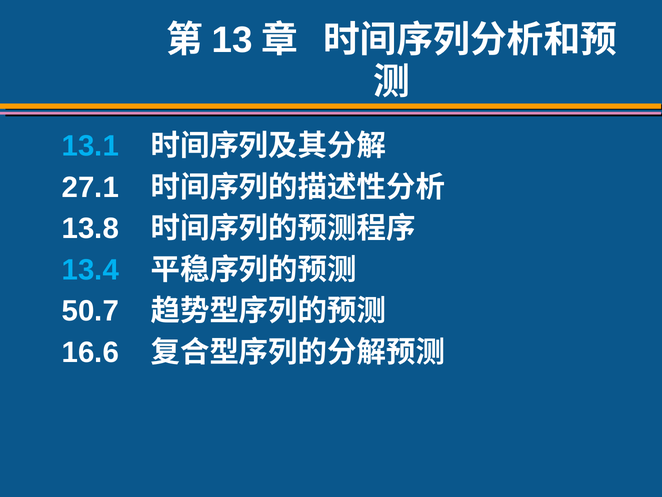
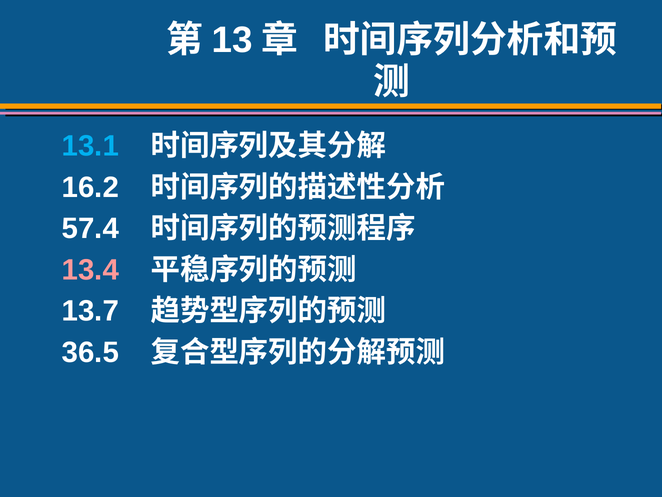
27.1: 27.1 -> 16.2
13.8: 13.8 -> 57.4
13.4 colour: light blue -> pink
50.7: 50.7 -> 13.7
16.6: 16.6 -> 36.5
